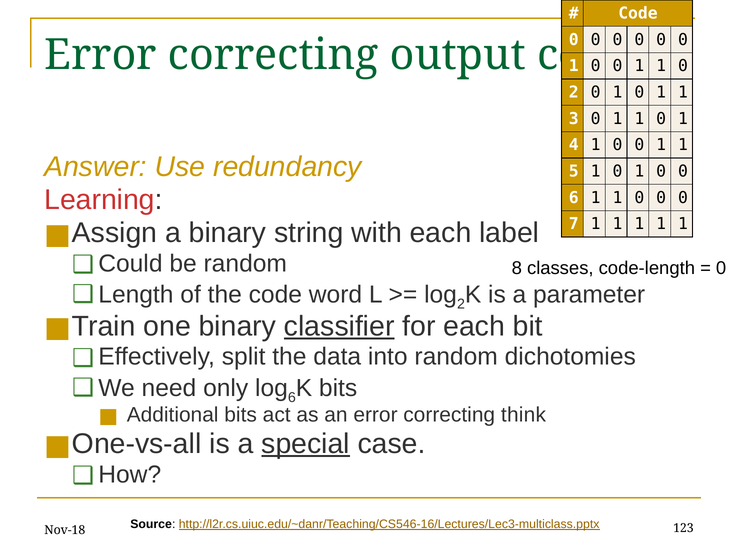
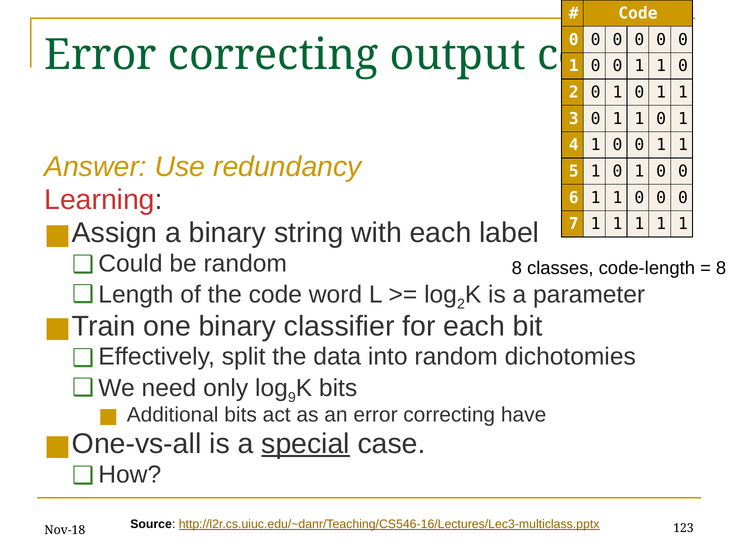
0 at (721, 268): 0 -> 8
classifier underline: present -> none
6 at (292, 398): 6 -> 9
think: think -> have
